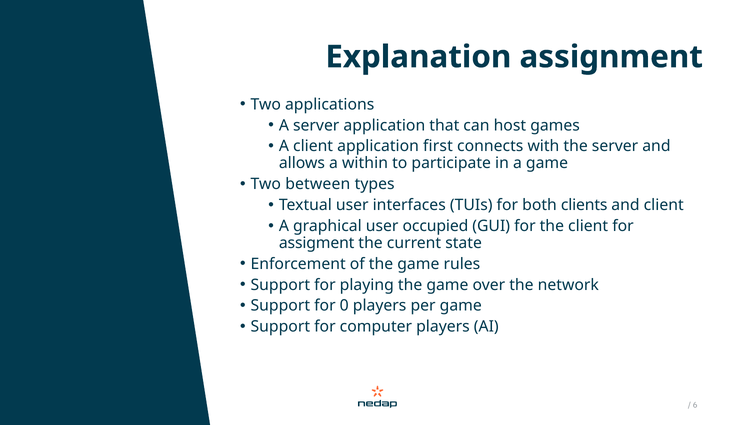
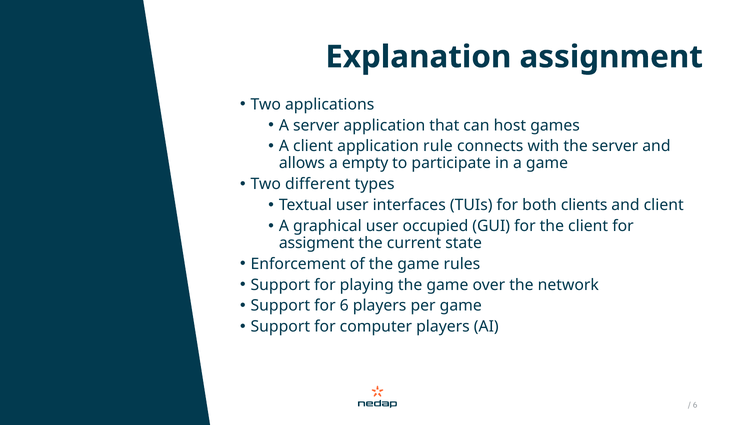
first: first -> rule
within: within -> empty
between: between -> different
for 0: 0 -> 6
